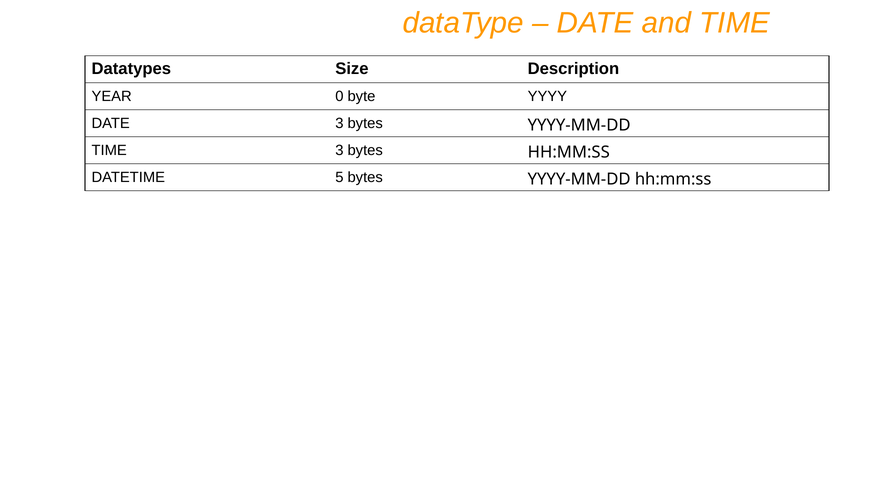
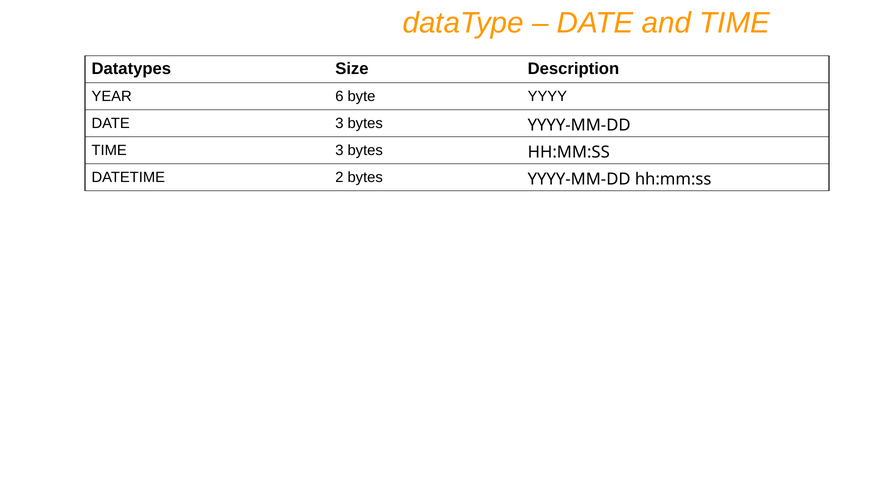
0: 0 -> 6
5: 5 -> 2
